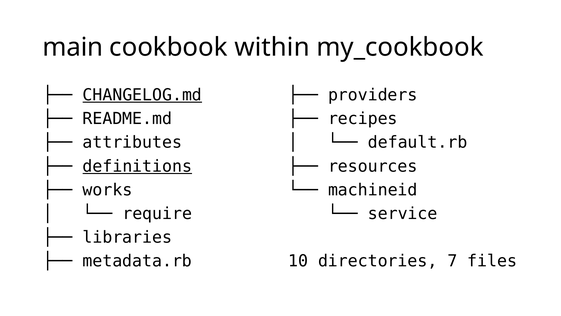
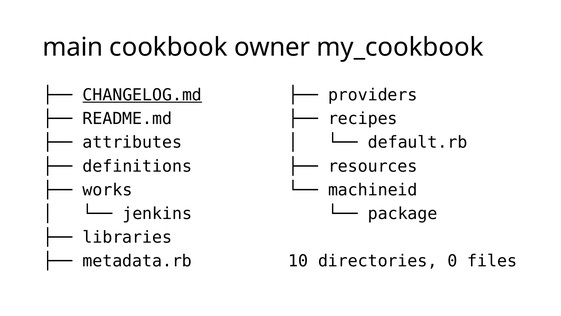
within: within -> owner
definitions underline: present -> none
require: require -> jenkins
service: service -> package
7: 7 -> 0
